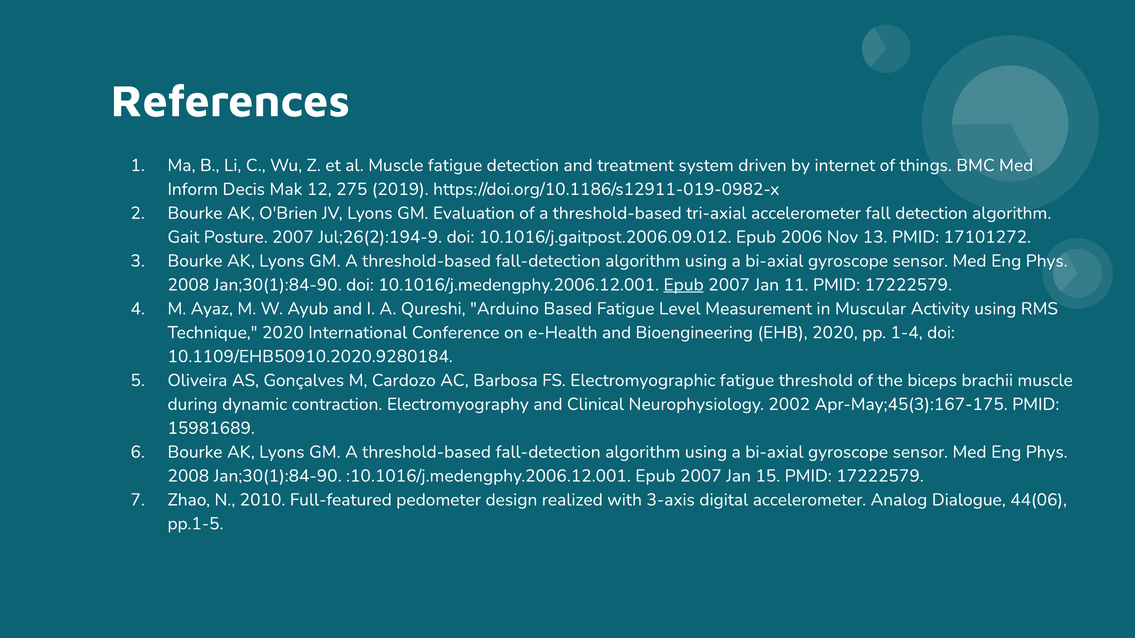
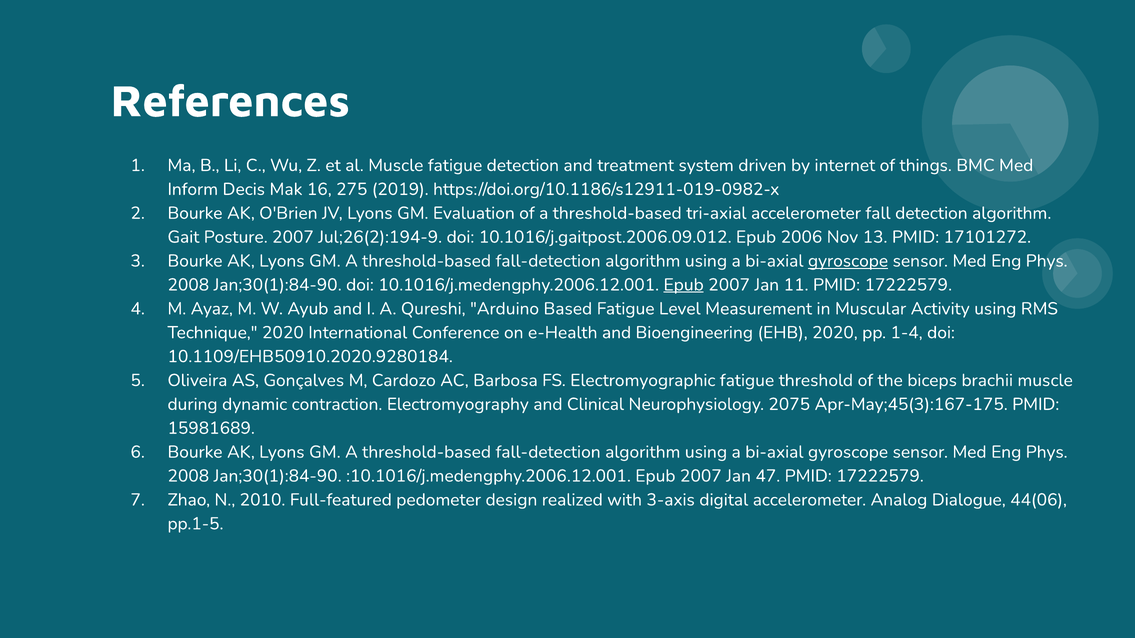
12: 12 -> 16
gyroscope at (848, 261) underline: none -> present
2002: 2002 -> 2075
15: 15 -> 47
